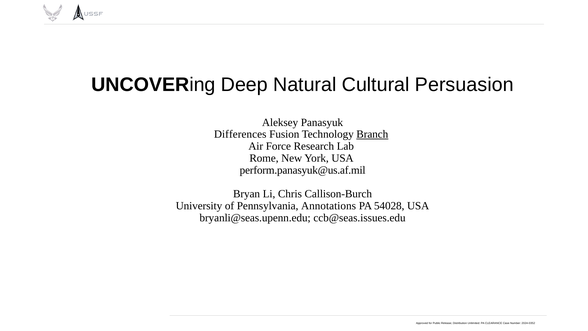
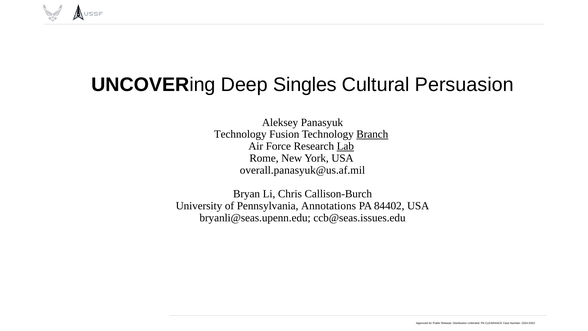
Natural: Natural -> Singles
Differences at (240, 134): Differences -> Technology
Lab underline: none -> present
perform.panasyuk@us.af.mil: perform.panasyuk@us.af.mil -> overall.panasyuk@us.af.mil
54028: 54028 -> 84402
